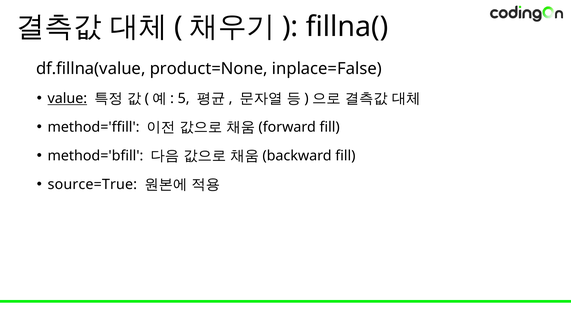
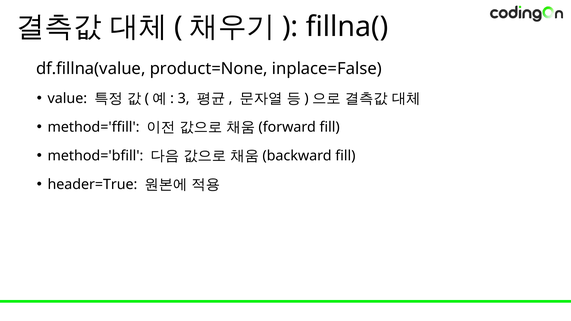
value underline: present -> none
5: 5 -> 3
source=True: source=True -> header=True
